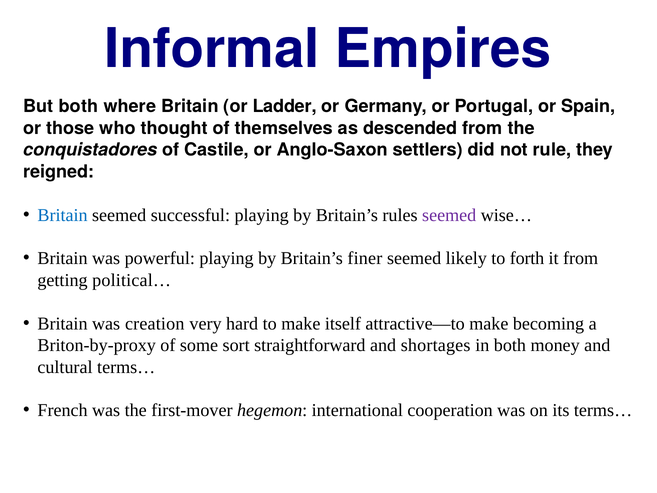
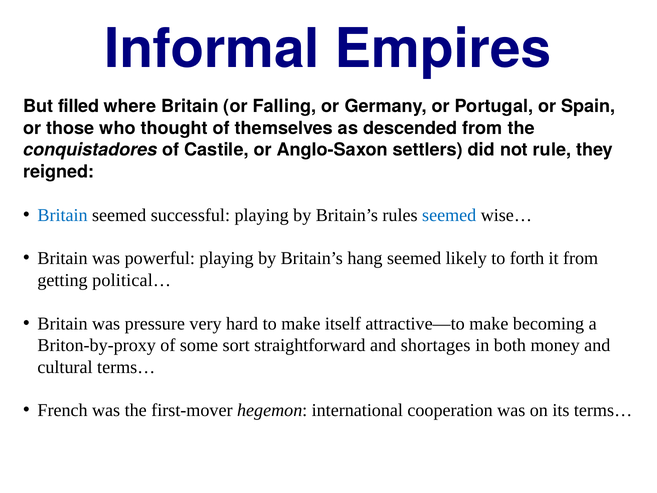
But both: both -> filled
Ladder: Ladder -> Falling
seemed at (449, 215) colour: purple -> blue
finer: finer -> hang
creation: creation -> pressure
